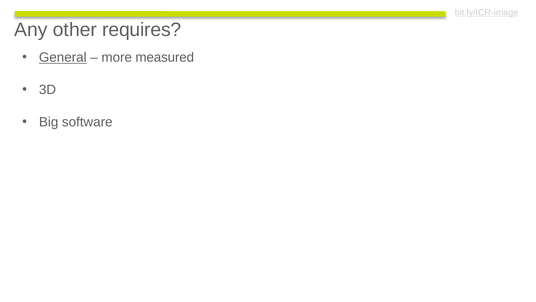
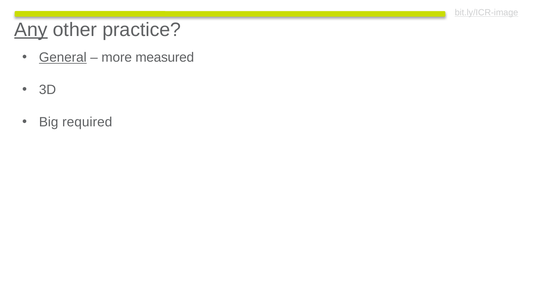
Any underline: none -> present
requires: requires -> practice
software: software -> required
